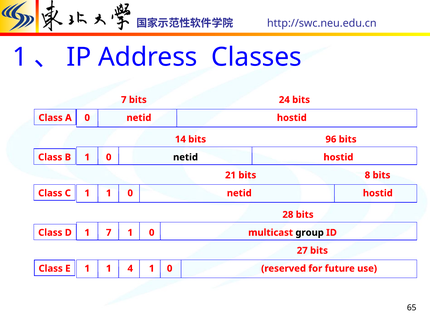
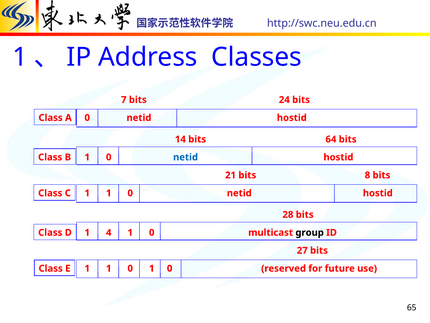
96: 96 -> 64
netid at (186, 157) colour: black -> blue
1 7: 7 -> 4
1 4: 4 -> 0
